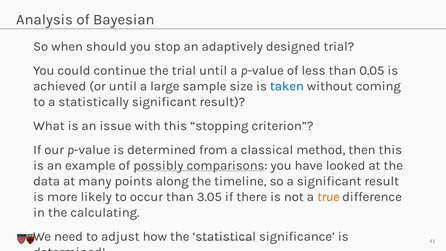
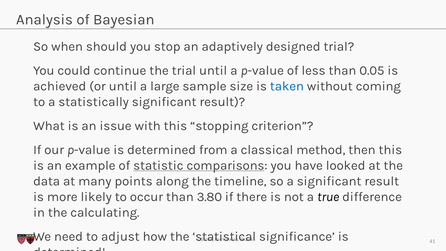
possibly: possibly -> statistic
3.05: 3.05 -> 3.80
true colour: orange -> black
